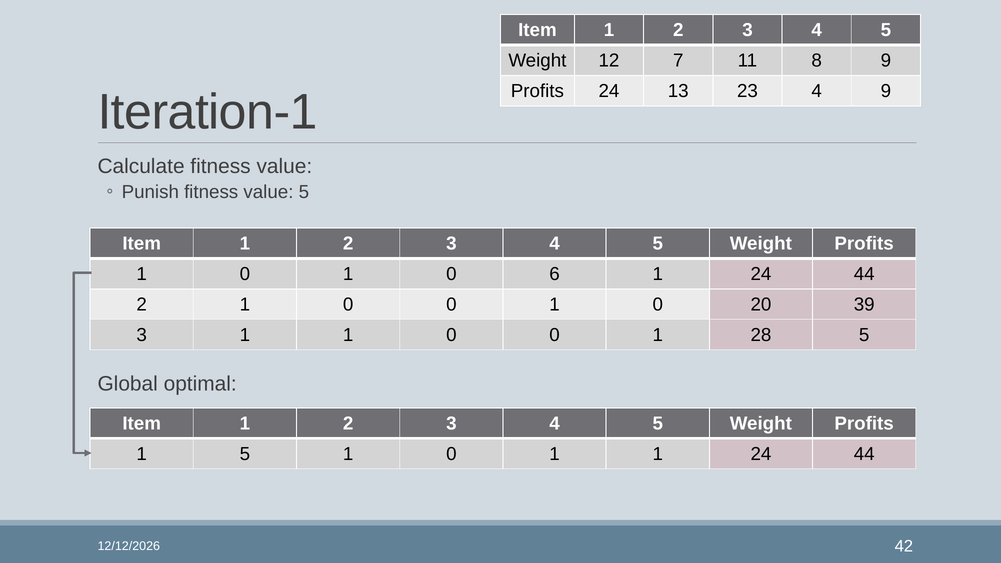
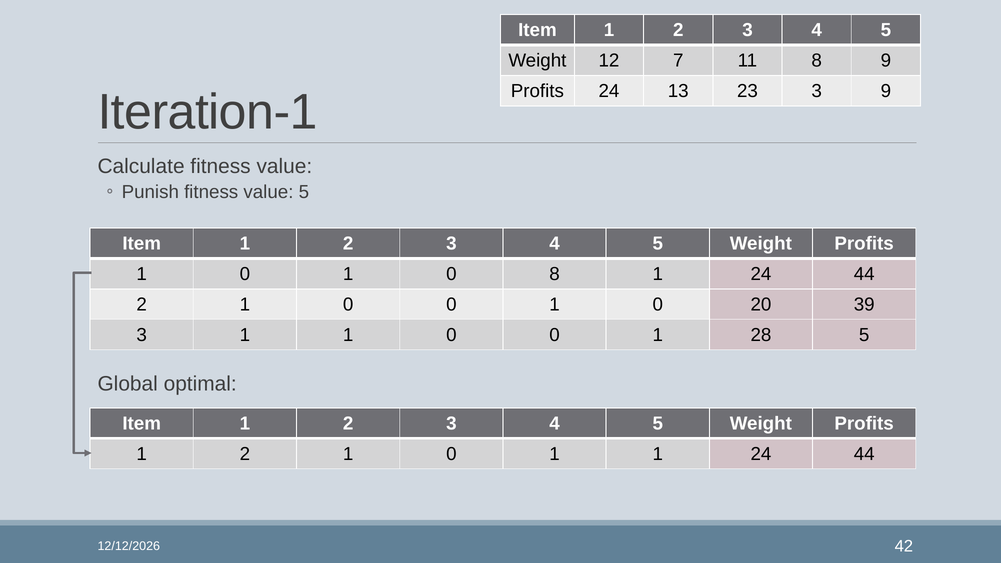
23 4: 4 -> 3
0 6: 6 -> 8
5 at (245, 454): 5 -> 2
